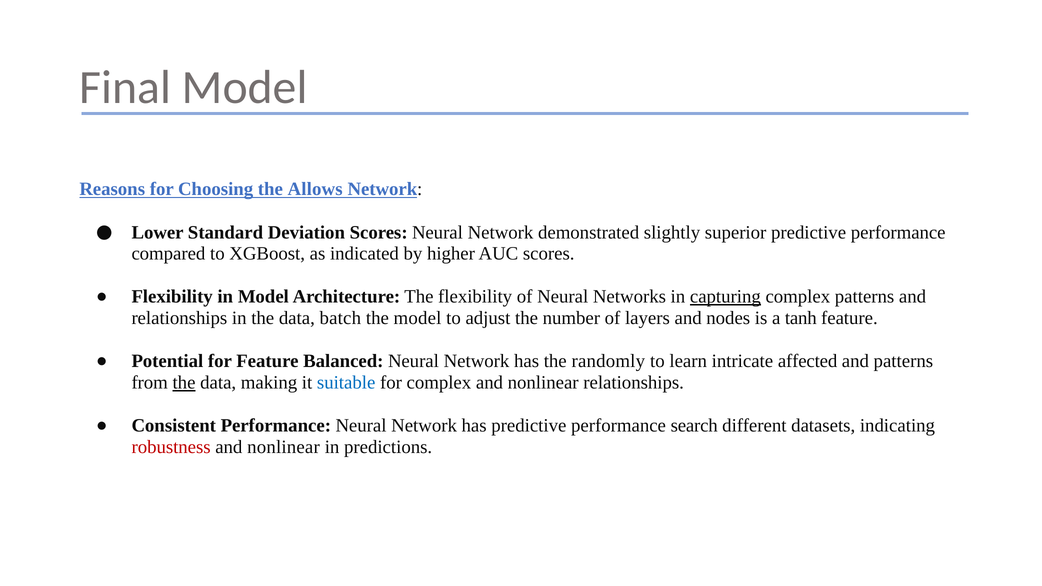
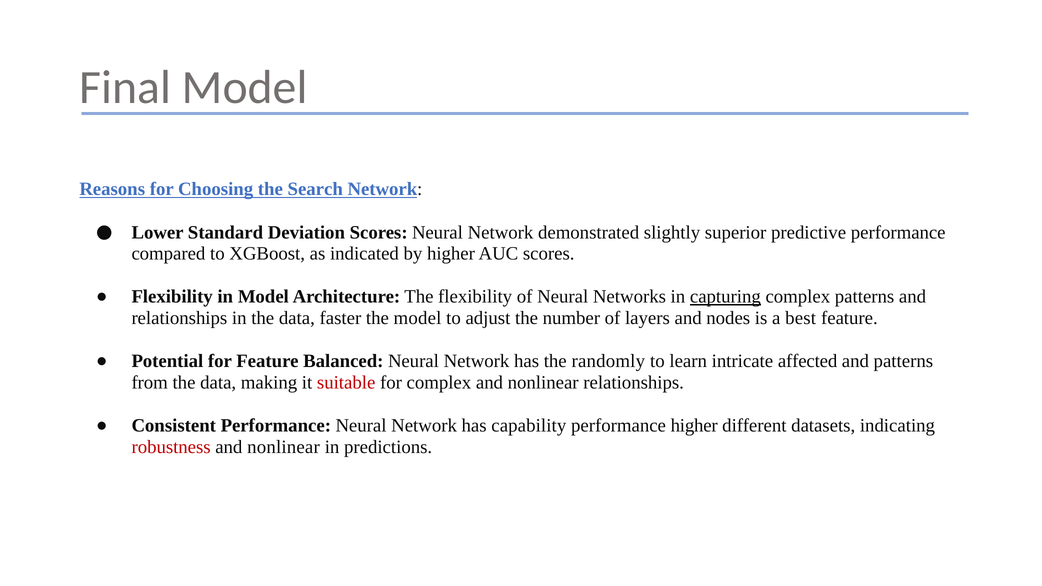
Allows: Allows -> Search
batch: batch -> faster
tanh: tanh -> best
the at (184, 383) underline: present -> none
suitable colour: blue -> red
has predictive: predictive -> capability
performance search: search -> higher
